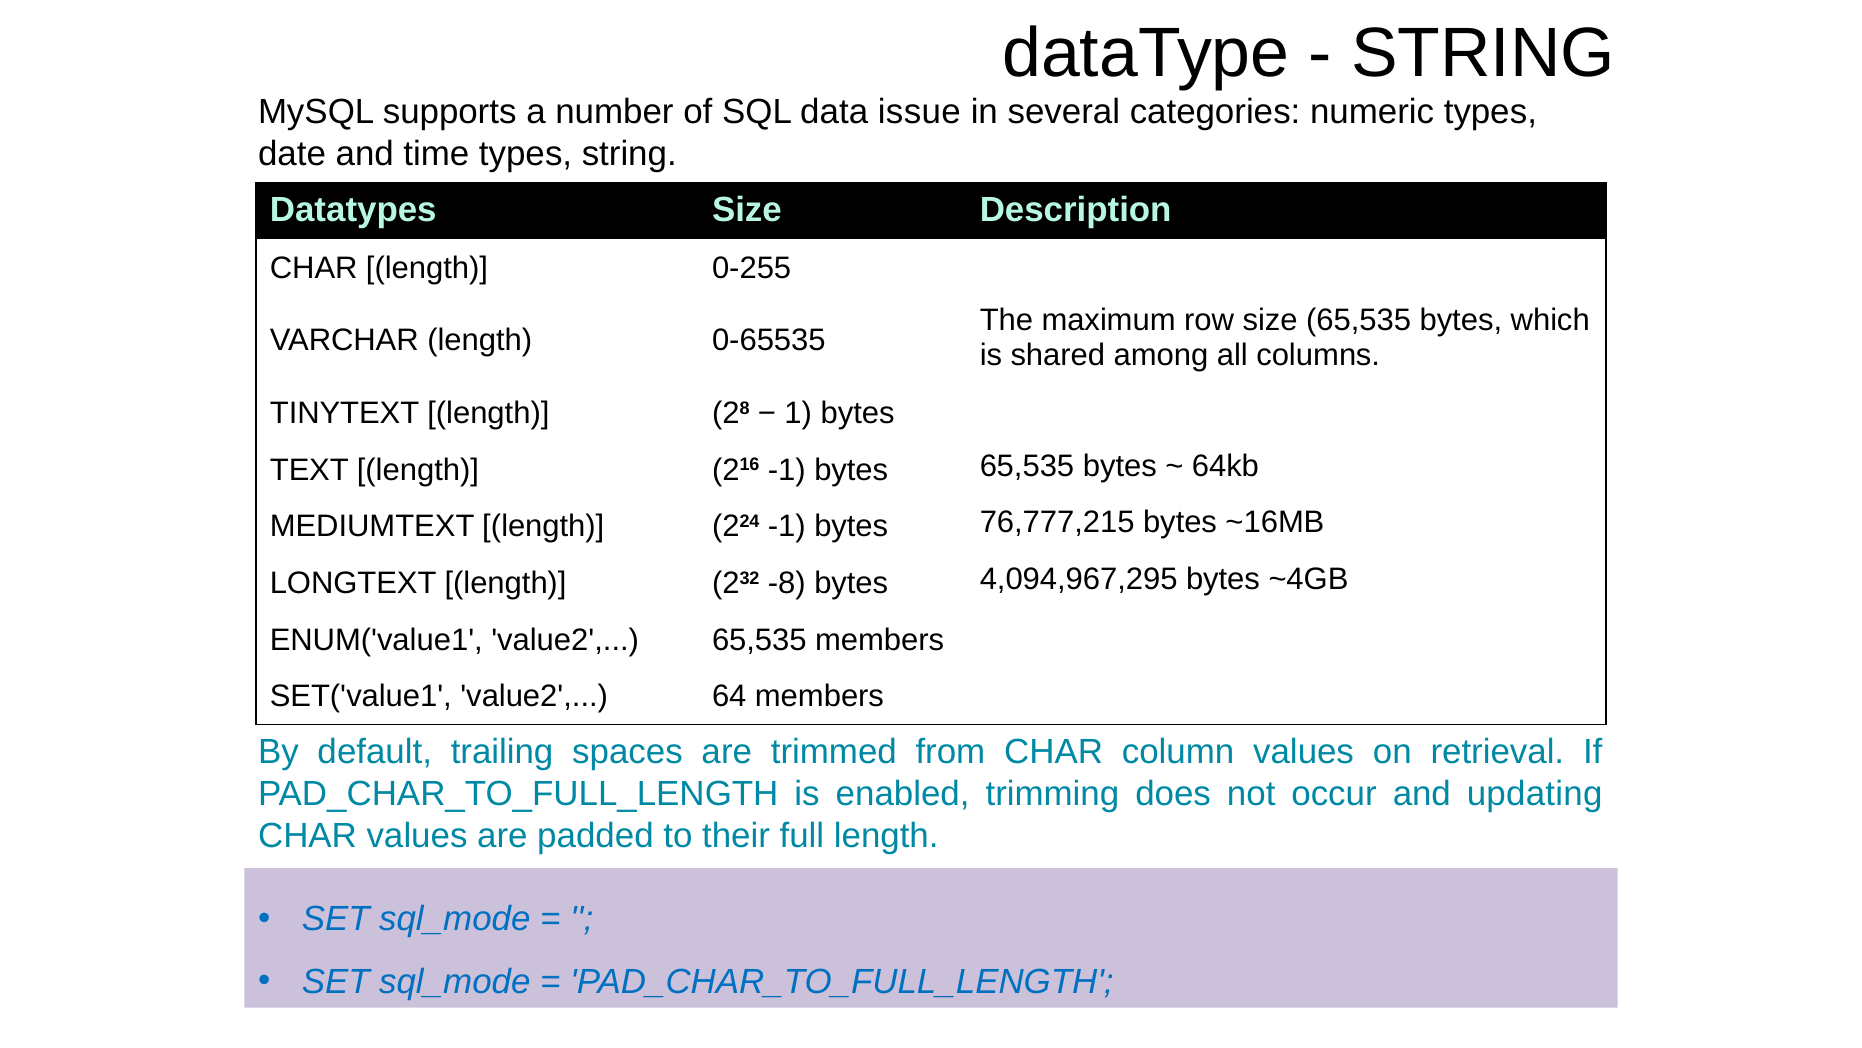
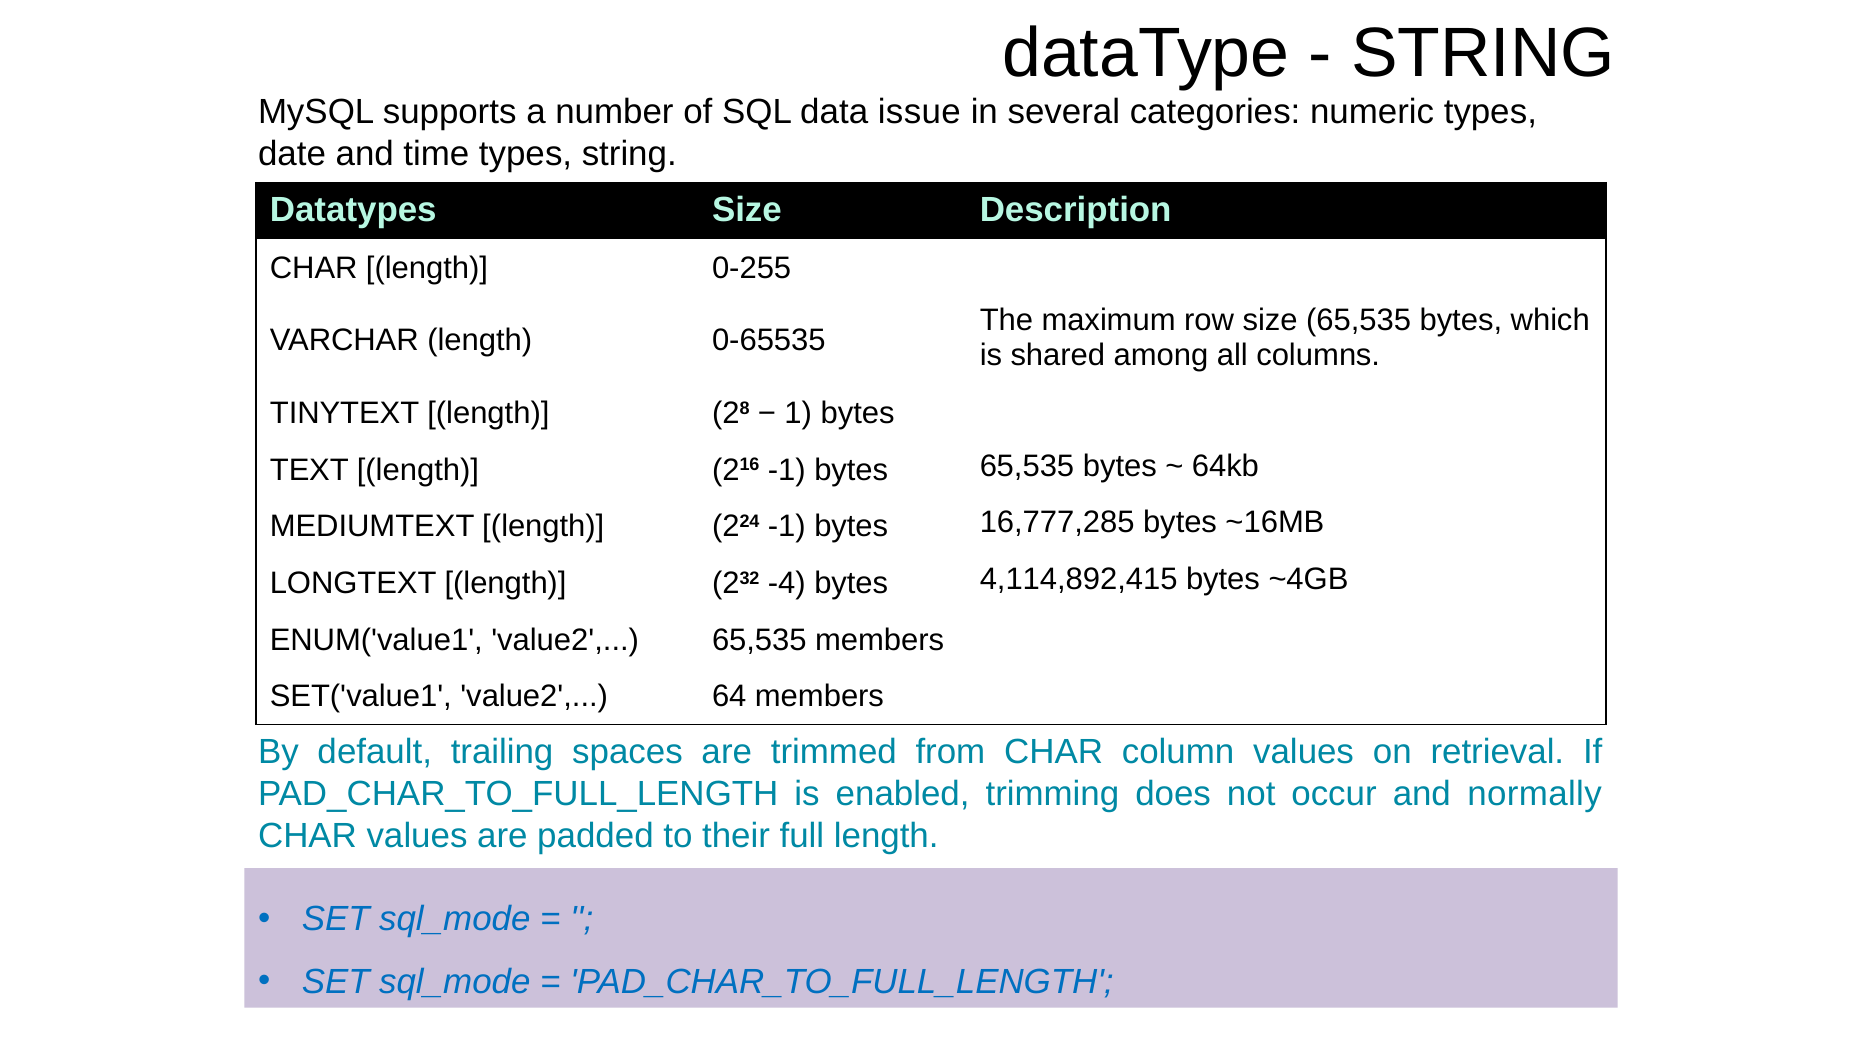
76,777,215: 76,777,215 -> 16,777,285
-8: -8 -> -4
4,094,967,295: 4,094,967,295 -> 4,114,892,415
updating: updating -> normally
